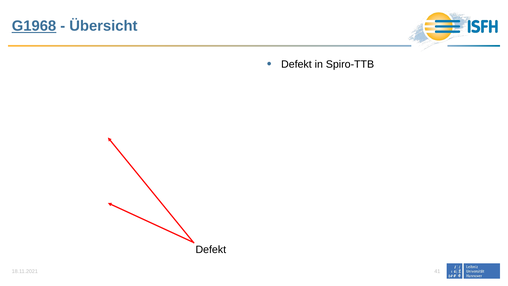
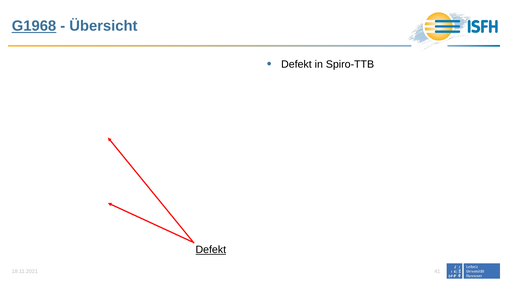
Defekt at (211, 250) underline: none -> present
